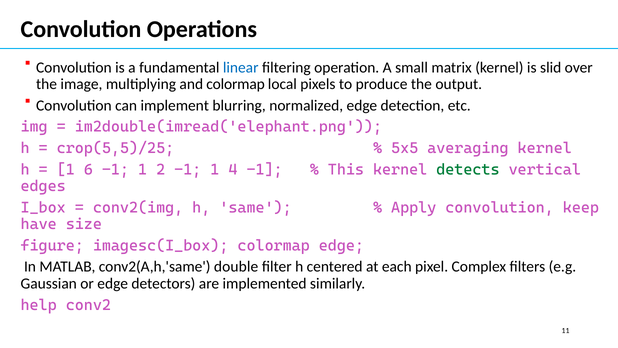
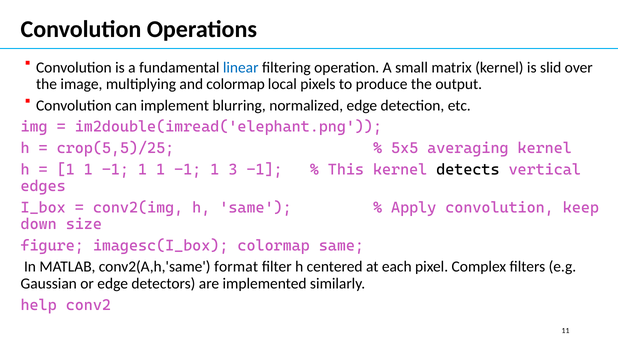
6 at (88, 169): 6 -> 1
-1 1 2: 2 -> 1
4: 4 -> 3
detects colour: green -> black
have: have -> down
colormap edge: edge -> same
double: double -> format
